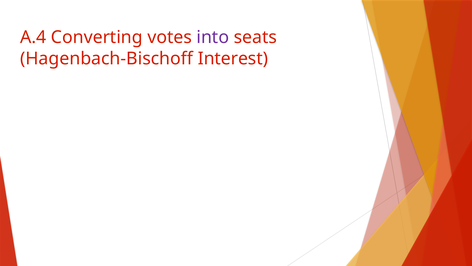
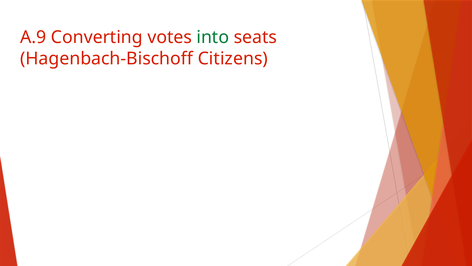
A.4: A.4 -> A.9
into colour: purple -> green
Interest: Interest -> Citizens
